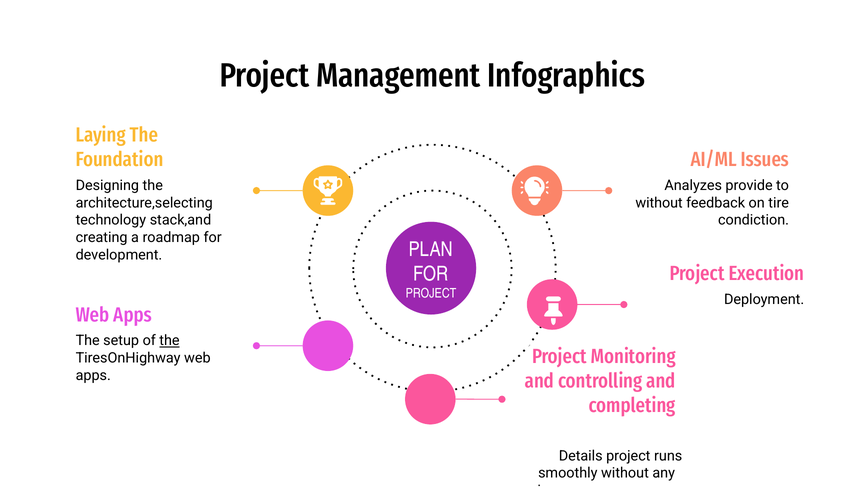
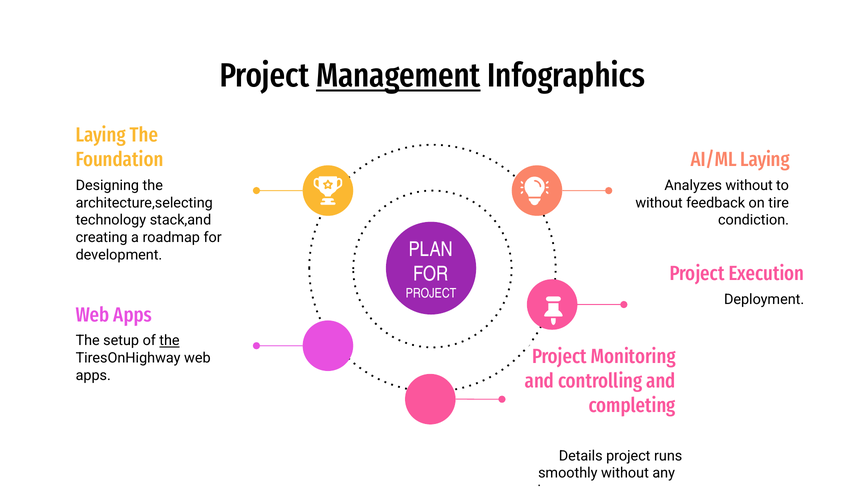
Management underline: none -> present
AI/ML Issues: Issues -> Laying
Analyzes provide: provide -> without
